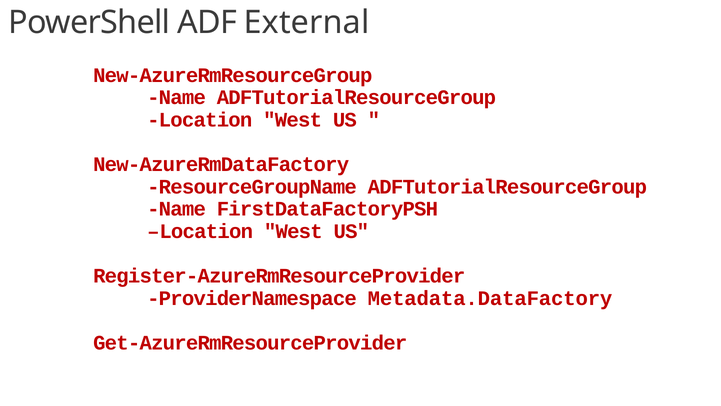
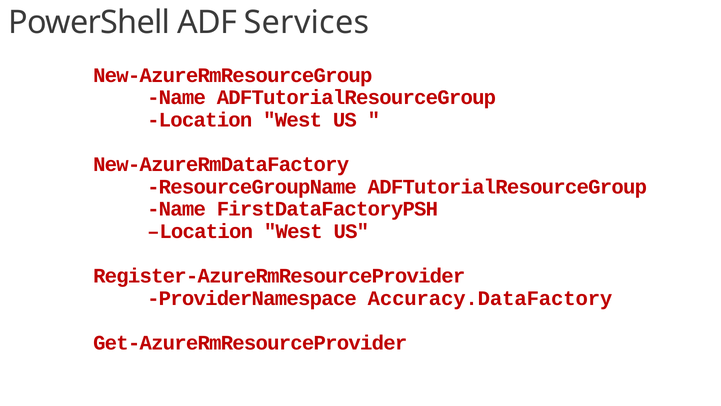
External: External -> Services
Metadata.DataFactory: Metadata.DataFactory -> Accuracy.DataFactory
